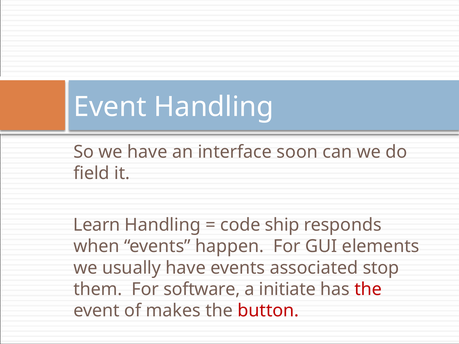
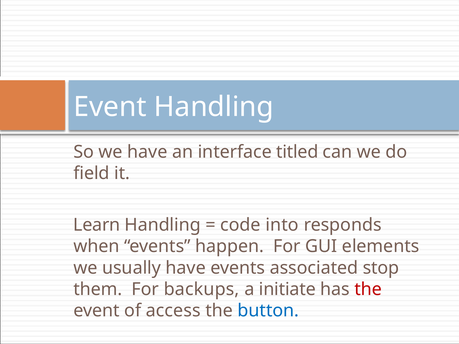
soon: soon -> titled
ship: ship -> into
software: software -> backups
makes: makes -> access
button colour: red -> blue
